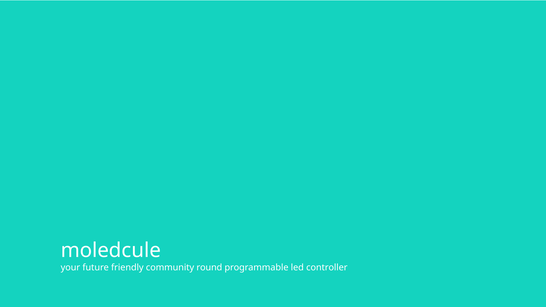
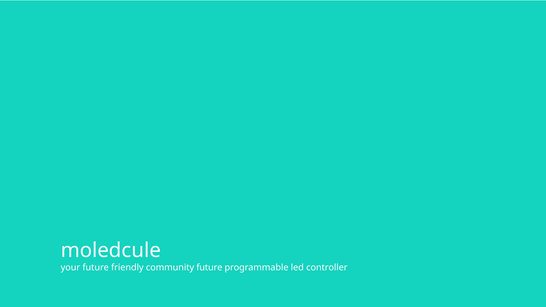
community round: round -> future
